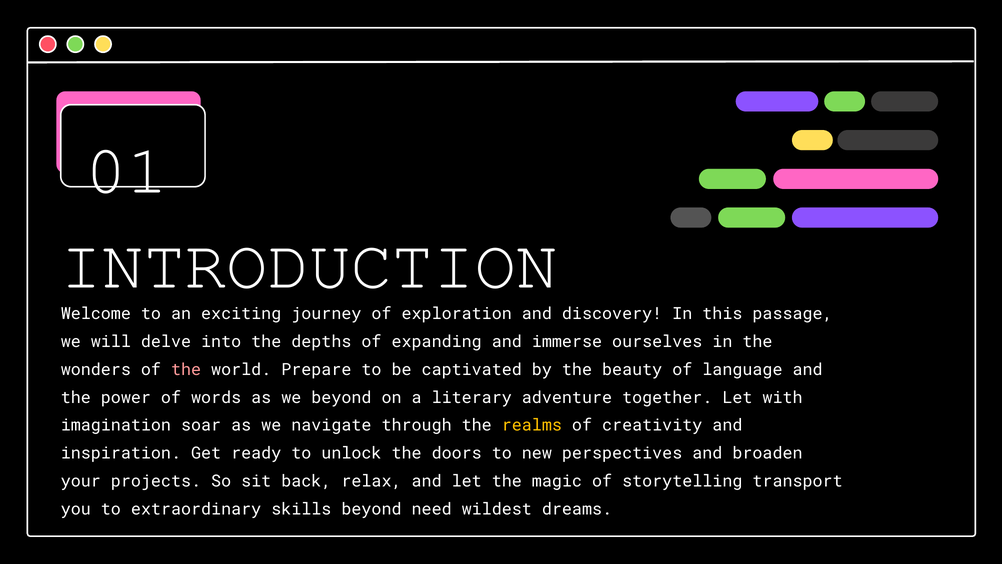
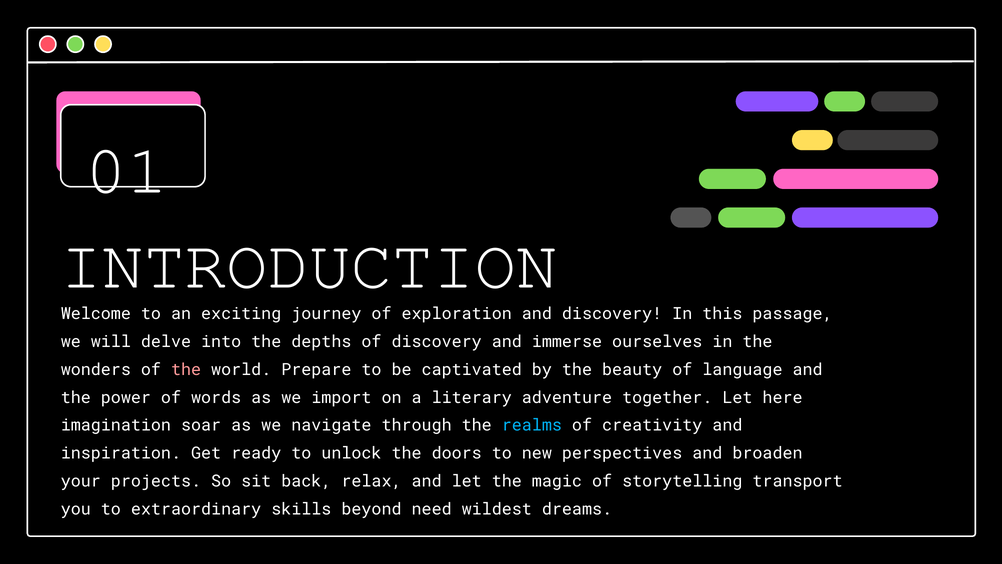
of expanding: expanding -> discovery
we beyond: beyond -> import
with: with -> here
realms colour: yellow -> light blue
